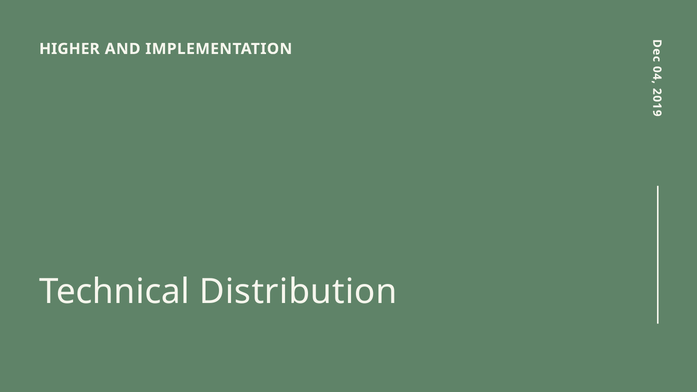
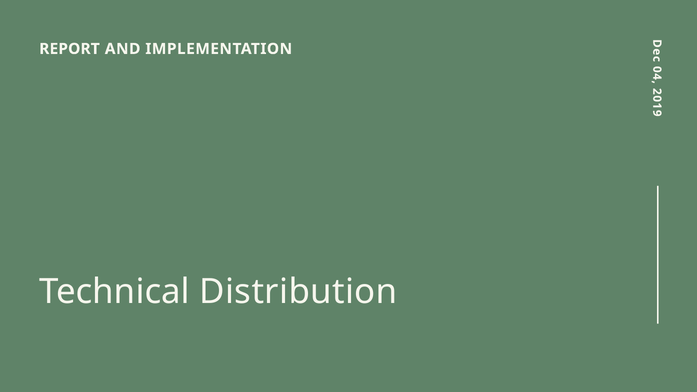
HIGHER: HIGHER -> REPORT
